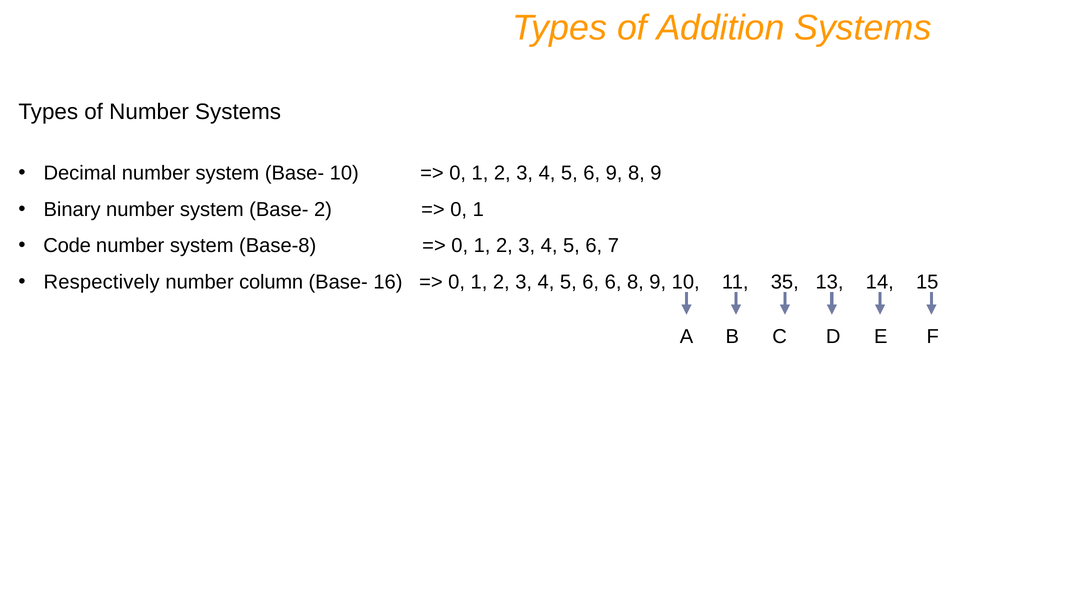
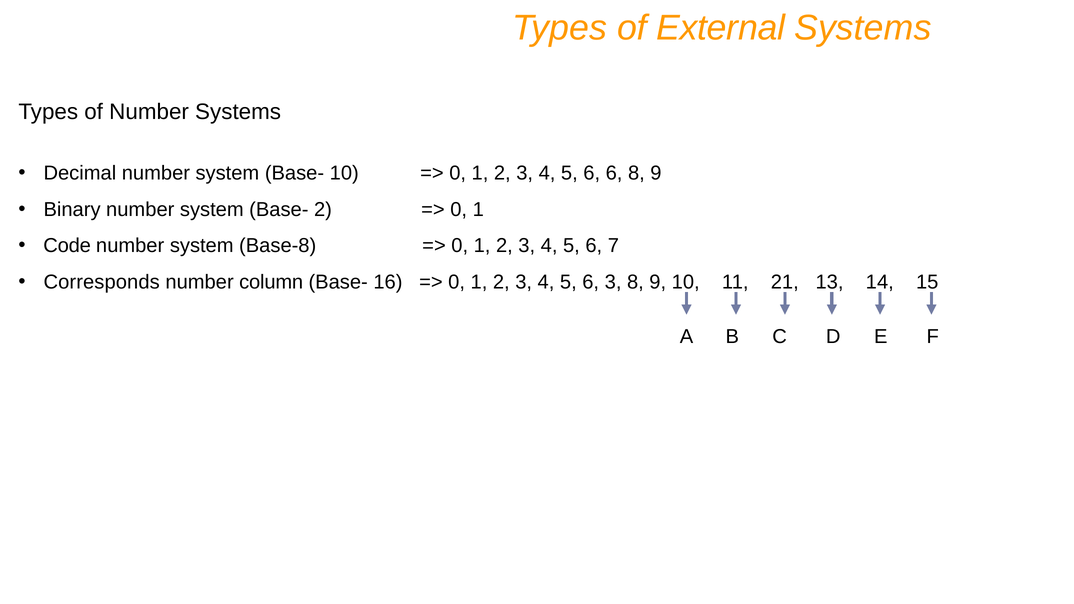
Addition: Addition -> External
6 9: 9 -> 6
Respectively: Respectively -> Corresponds
6 6: 6 -> 3
35: 35 -> 21
